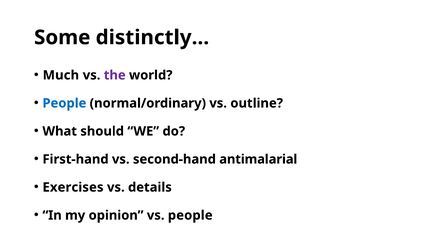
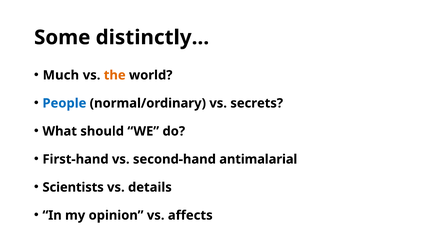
the colour: purple -> orange
outline: outline -> secrets
Exercises: Exercises -> Scientists
vs people: people -> affects
